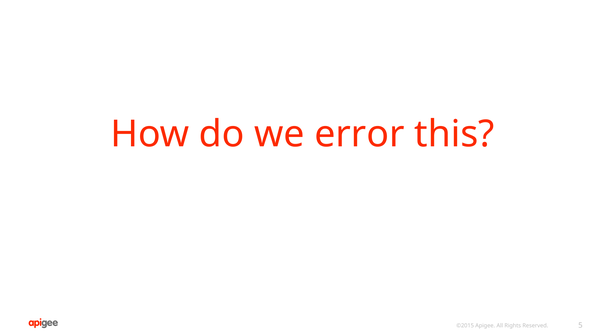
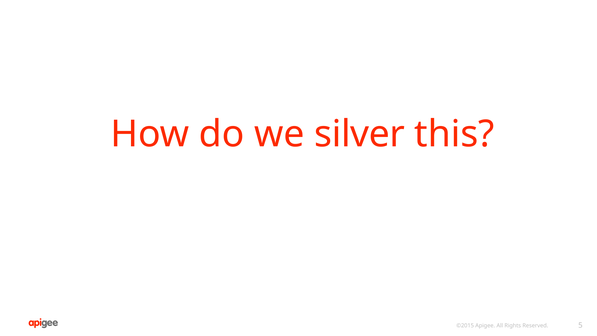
error: error -> silver
